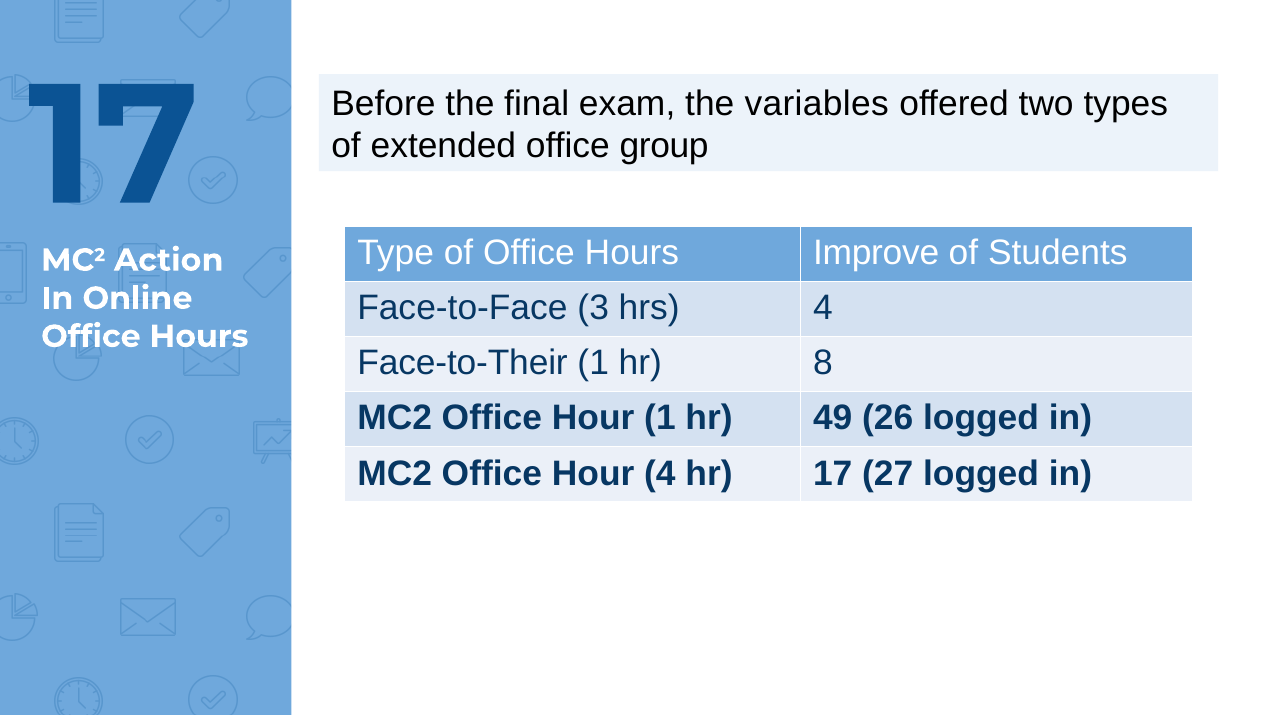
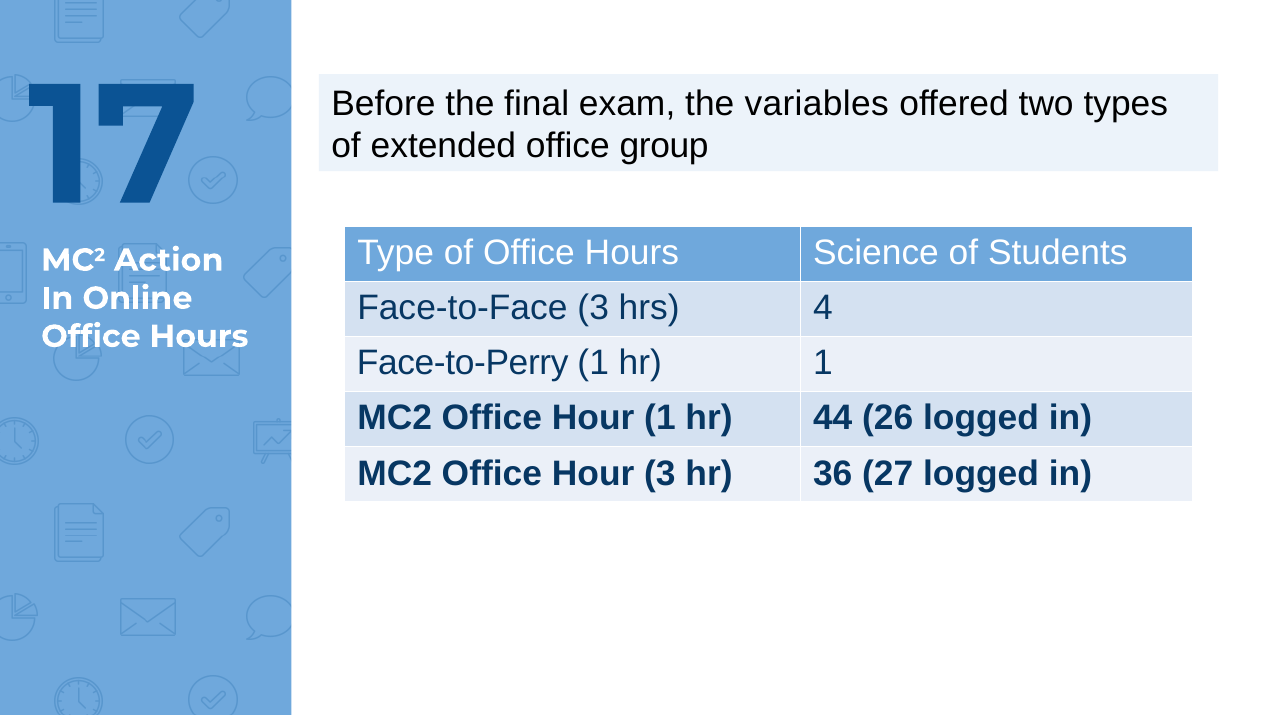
Improve: Improve -> Science
Face-to-Their: Face-to-Their -> Face-to-Perry
hr 8: 8 -> 1
49: 49 -> 44
Hour 4: 4 -> 3
hr 17: 17 -> 36
